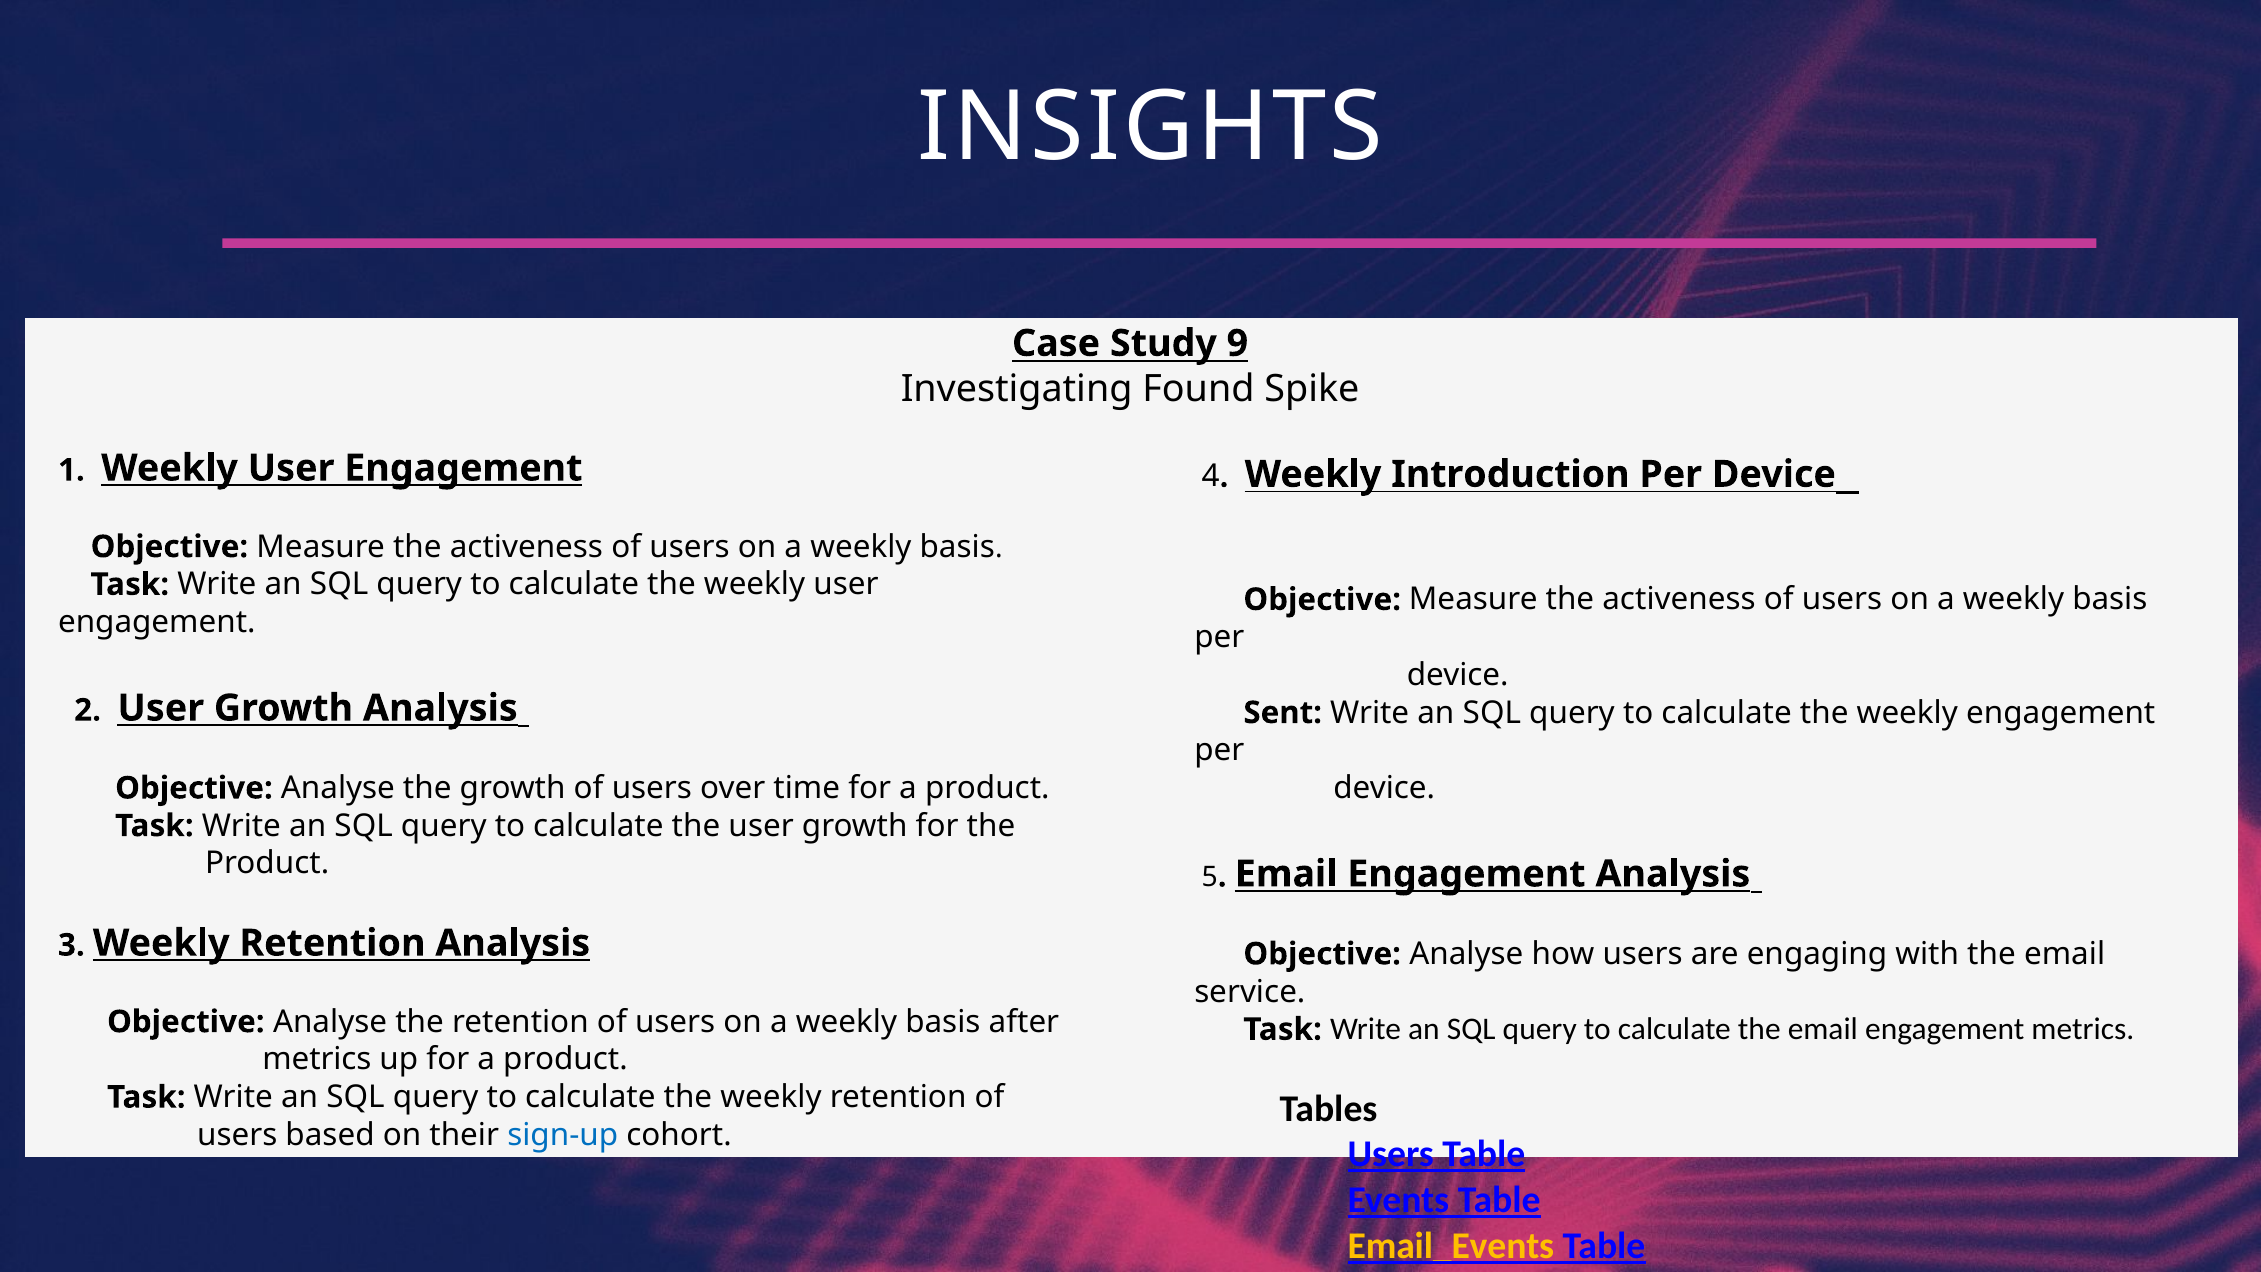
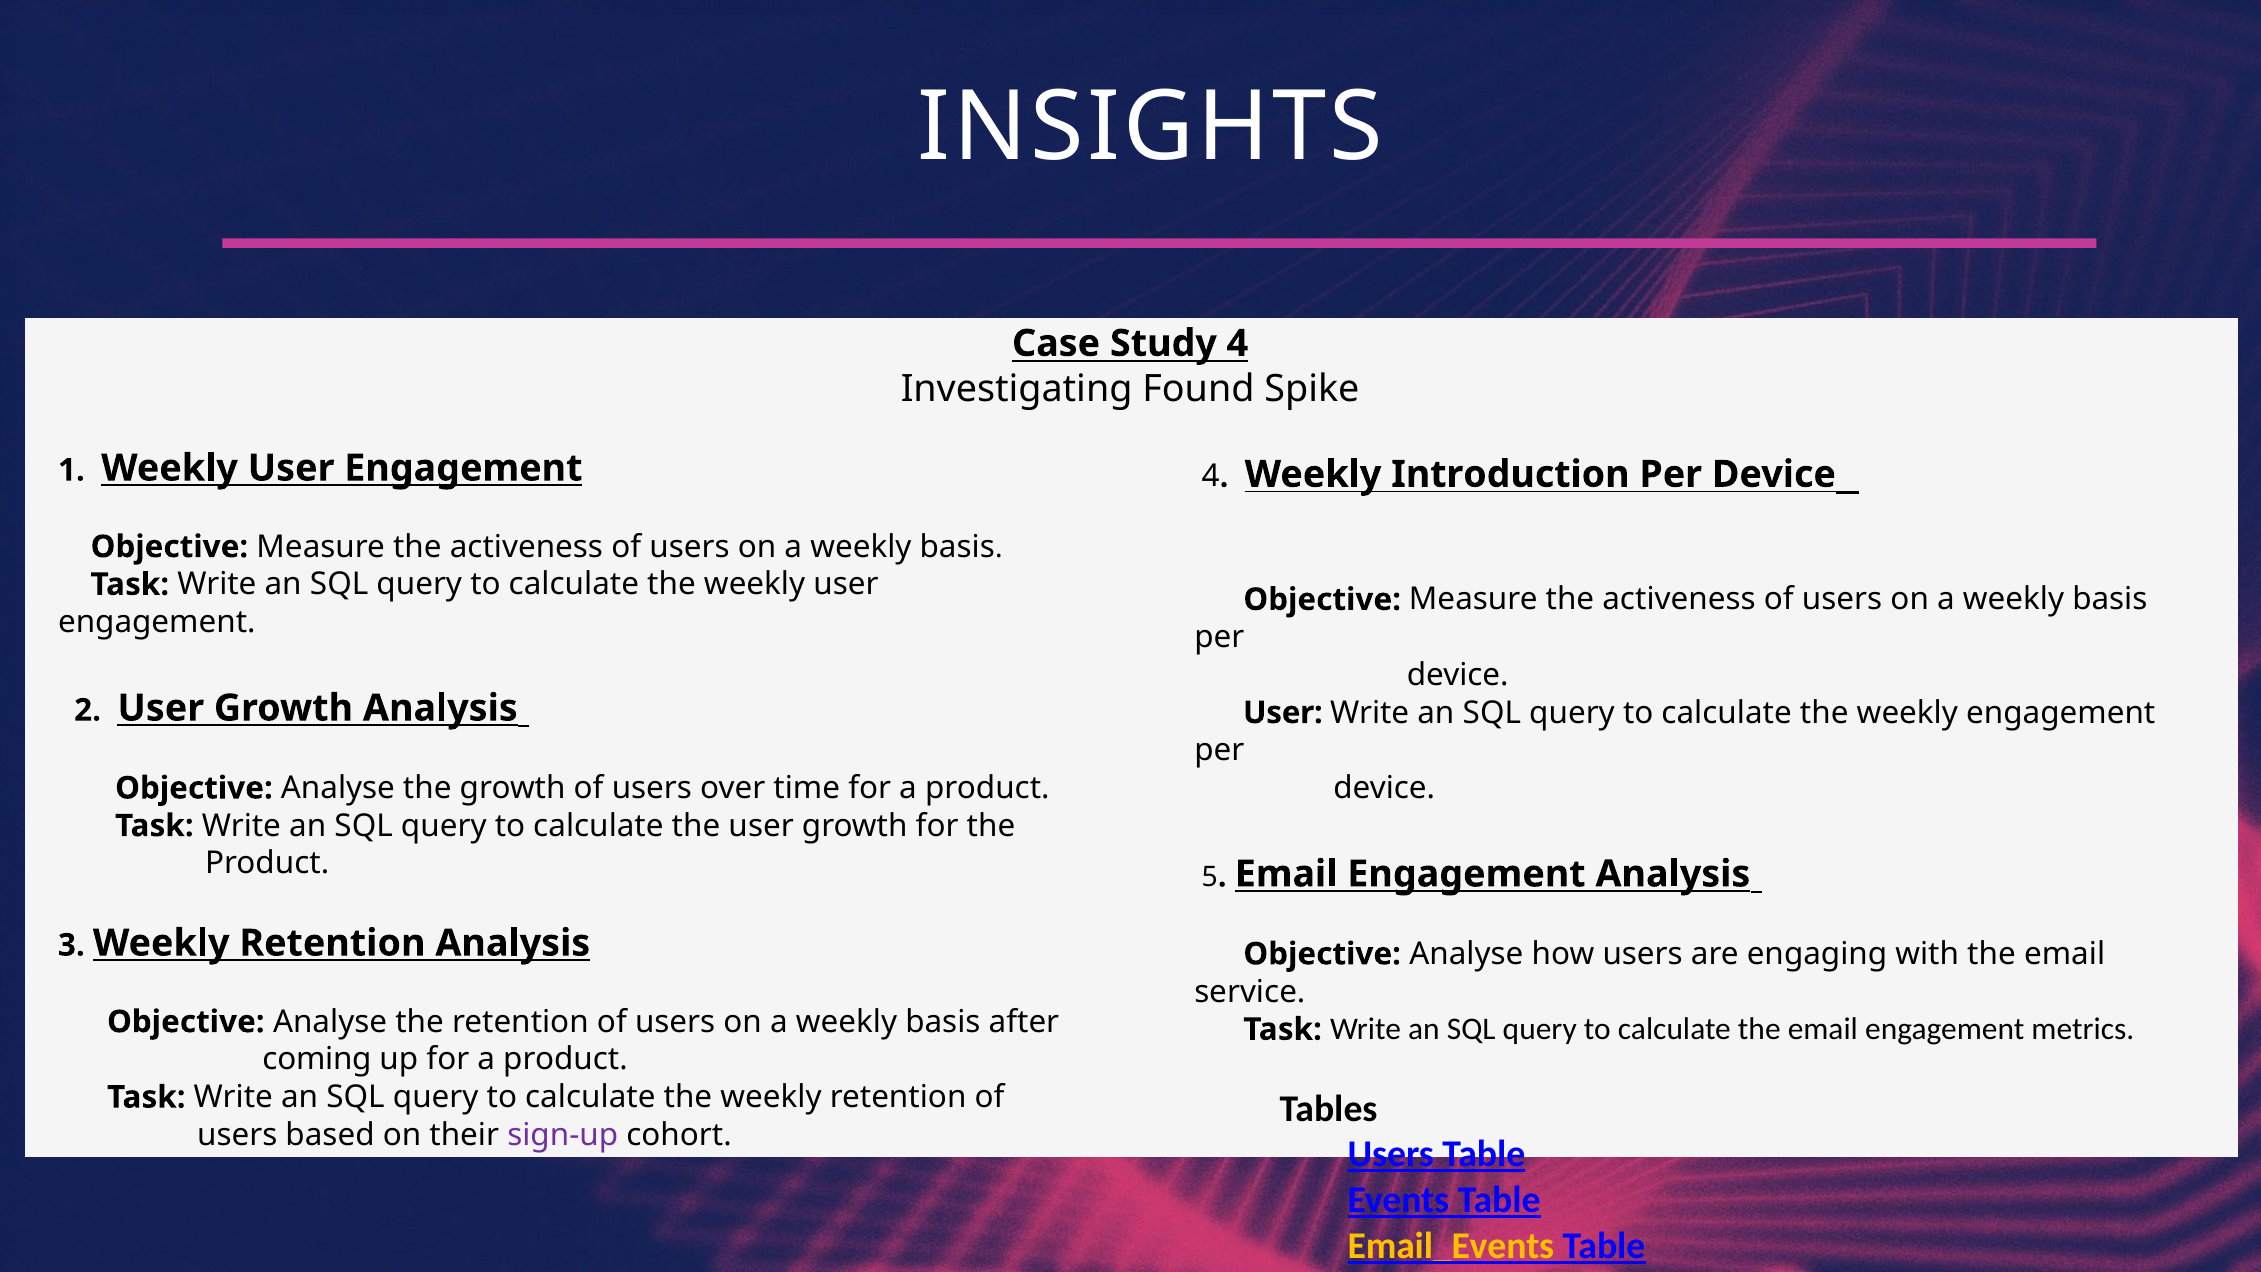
Study 9: 9 -> 4
Sent at (1283, 713): Sent -> User
metrics at (317, 1059): metrics -> coming
sign-up colour: blue -> purple
